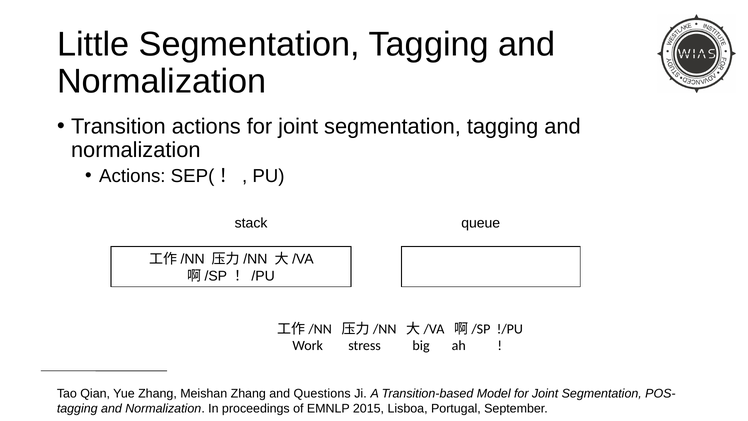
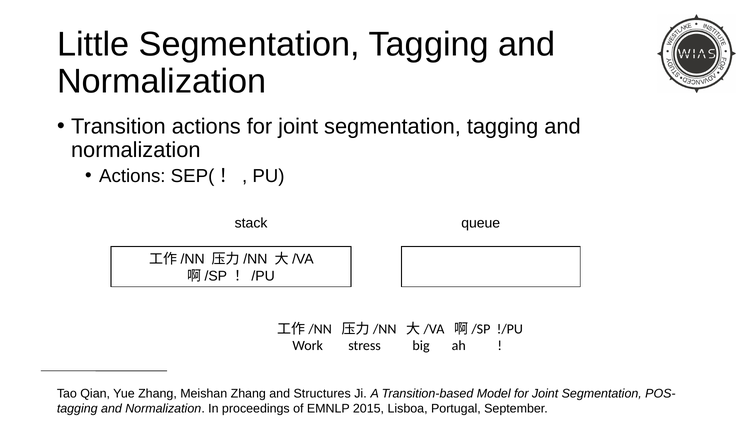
Questions: Questions -> Structures
